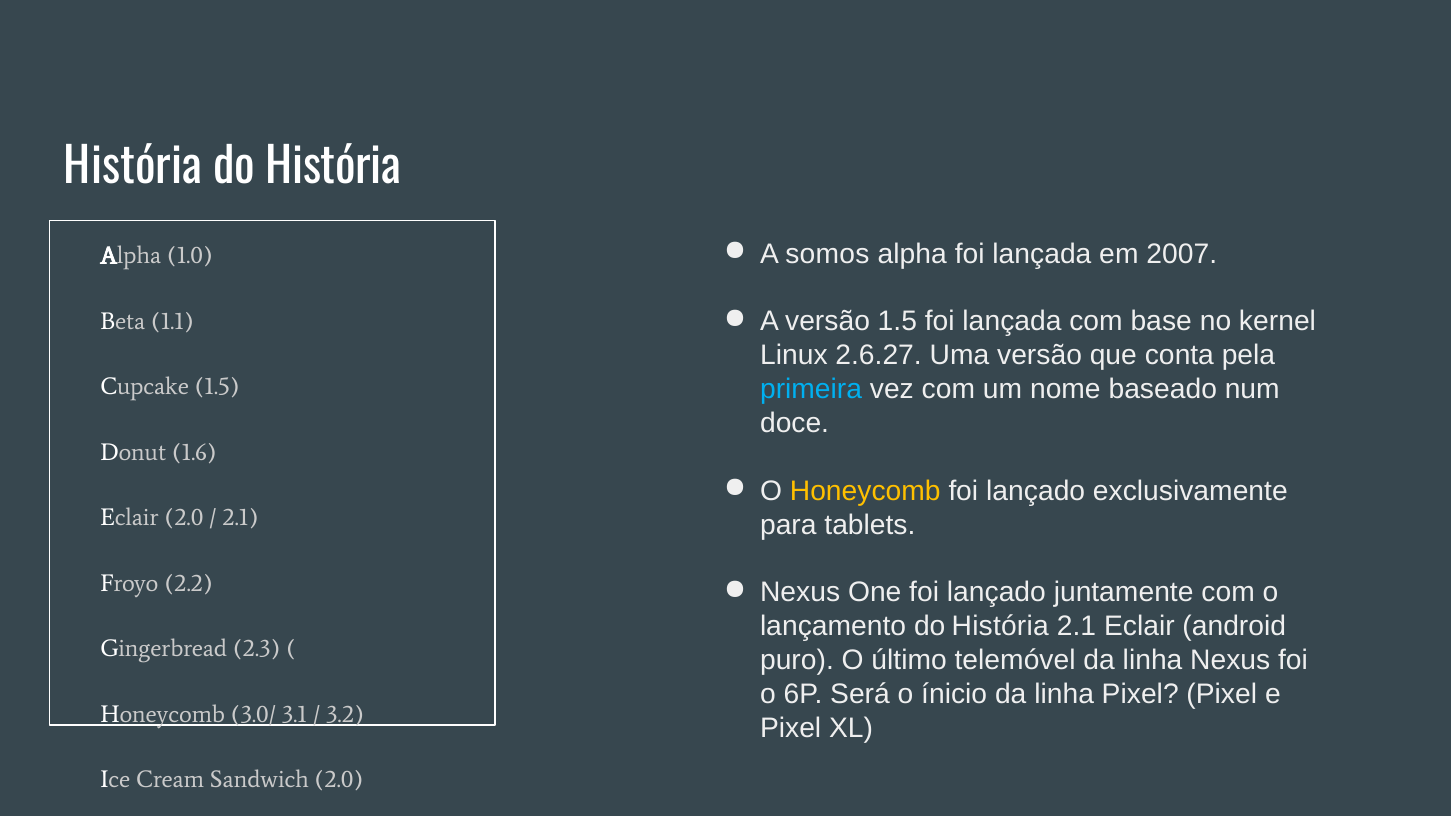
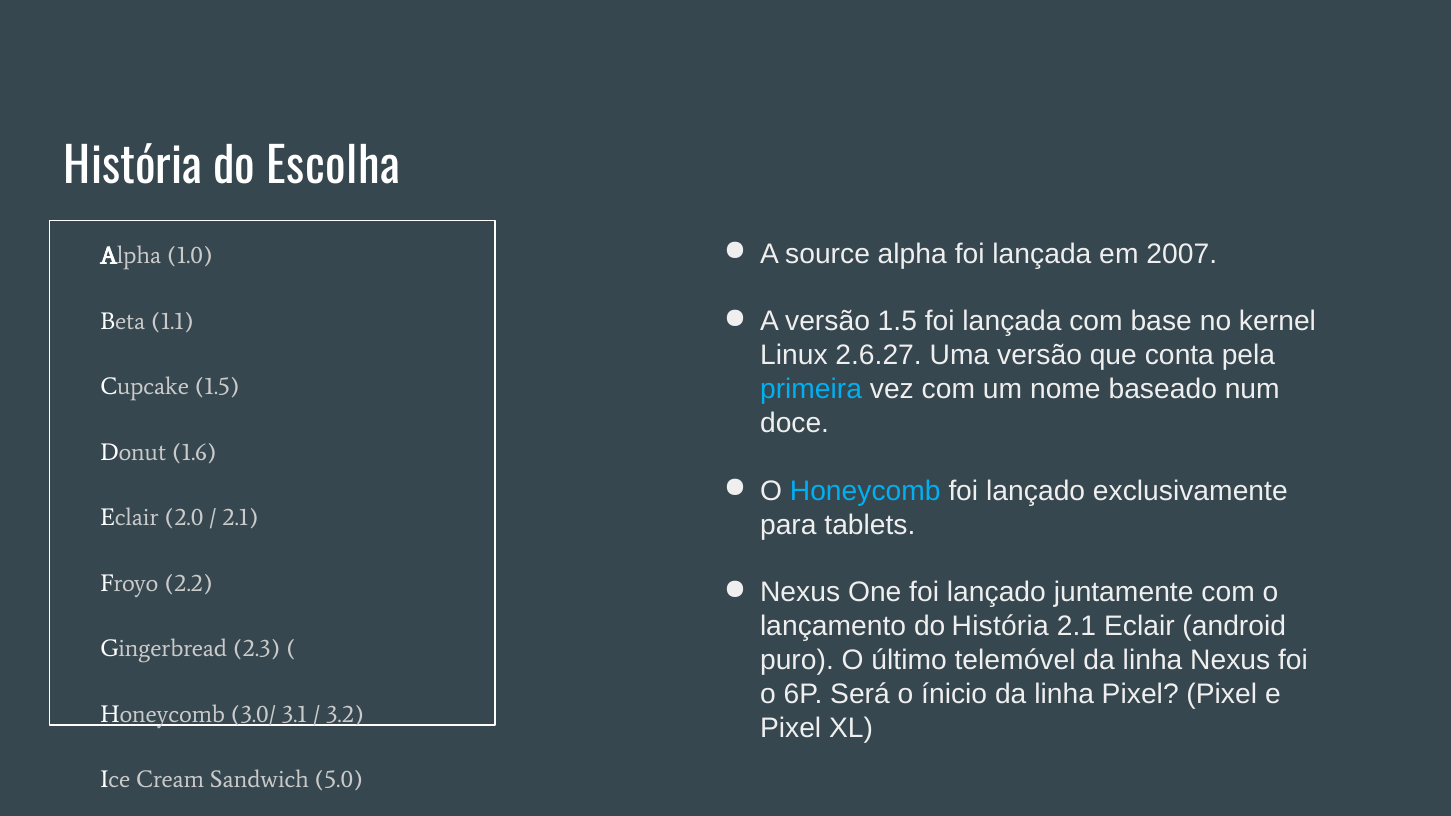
História do História: História -> Escolha
somos: somos -> source
Honeycomb at (865, 491) colour: yellow -> light blue
Sandwich 2.0: 2.0 -> 5.0
